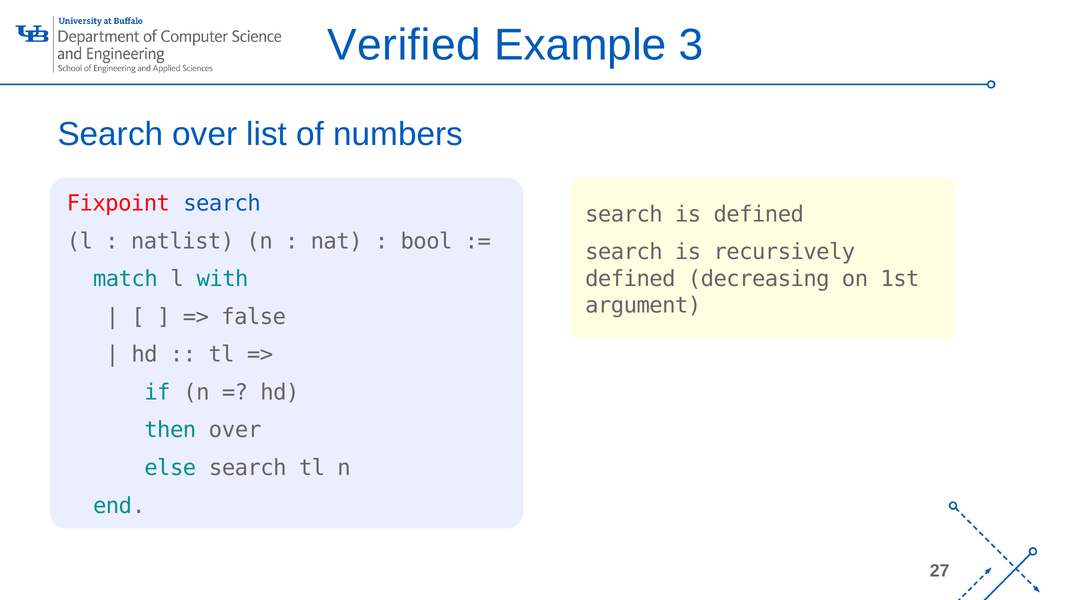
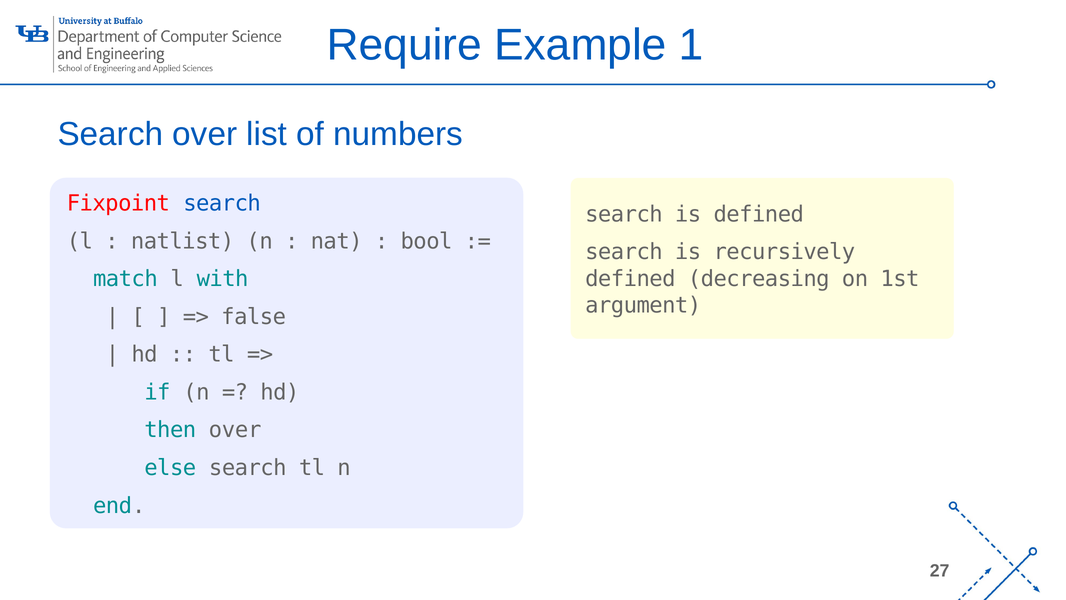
Verified: Verified -> Require
3: 3 -> 1
